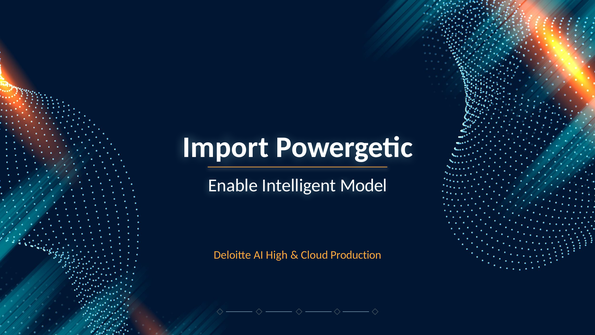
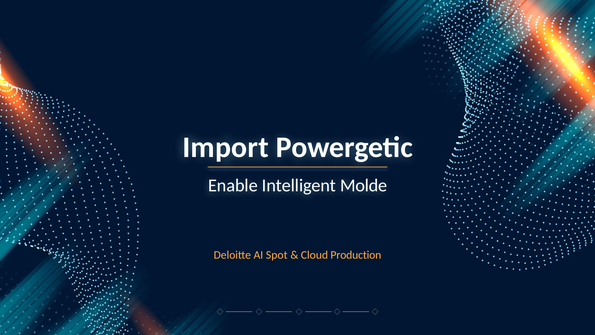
Model: Model -> Molde
High: High -> Spot
